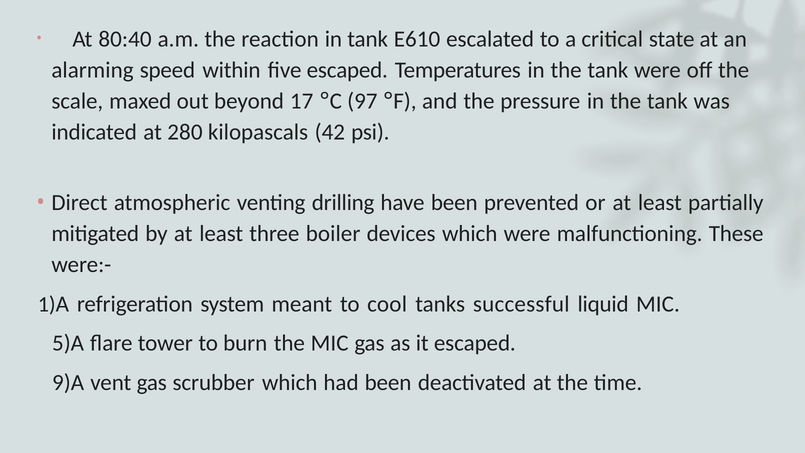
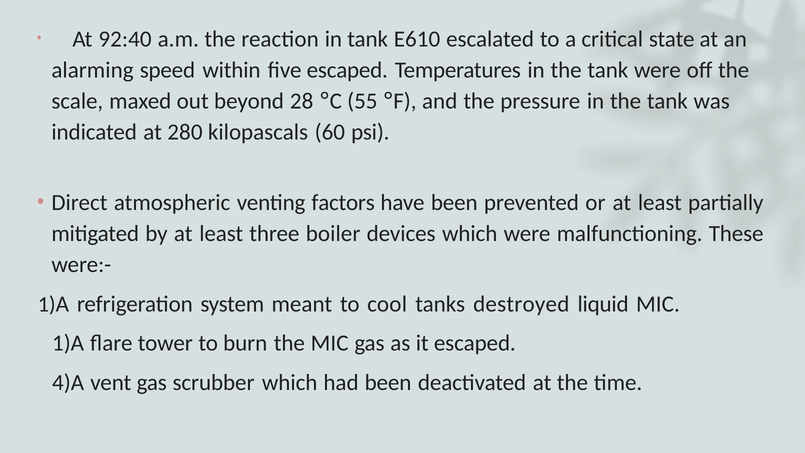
80:40: 80:40 -> 92:40
17: 17 -> 28
97: 97 -> 55
42: 42 -> 60
drilling: drilling -> factors
successful: successful -> destroyed
5)A at (68, 343): 5)A -> 1)A
9)A: 9)A -> 4)A
